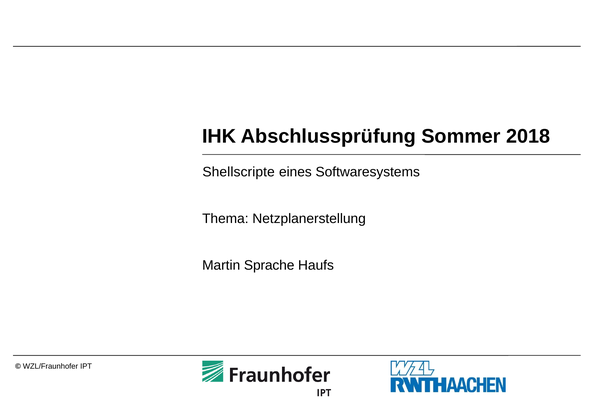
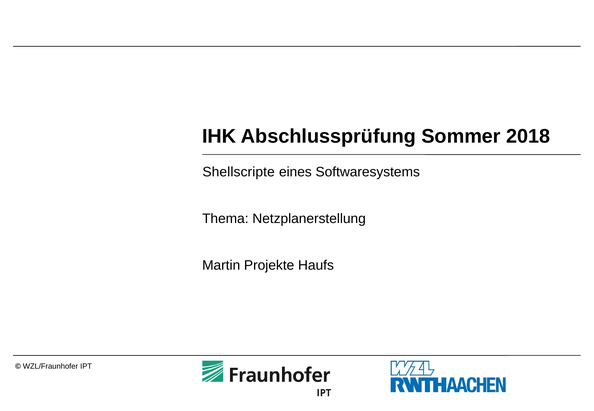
Sprache: Sprache -> Projekte
